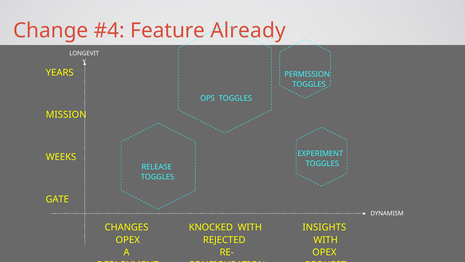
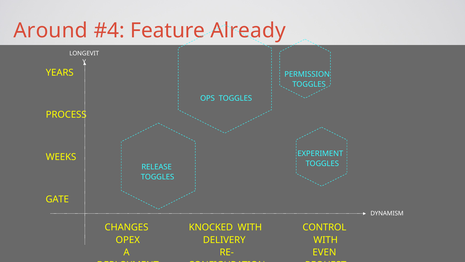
Change: Change -> Around
MISSION: MISSION -> PROCESS
INSIGHTS: INSIGHTS -> CONTROL
REJECTED: REJECTED -> DELIVERY
OPEX at (324, 252): OPEX -> EVEN
